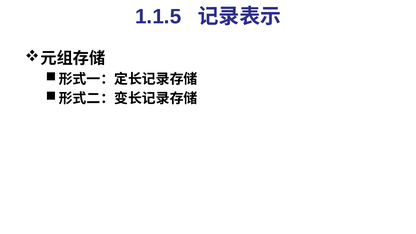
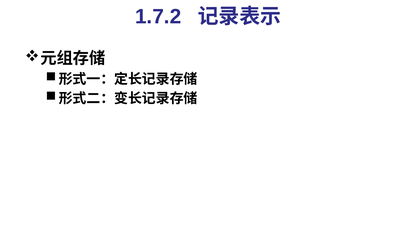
1.1.5: 1.1.5 -> 1.7.2
